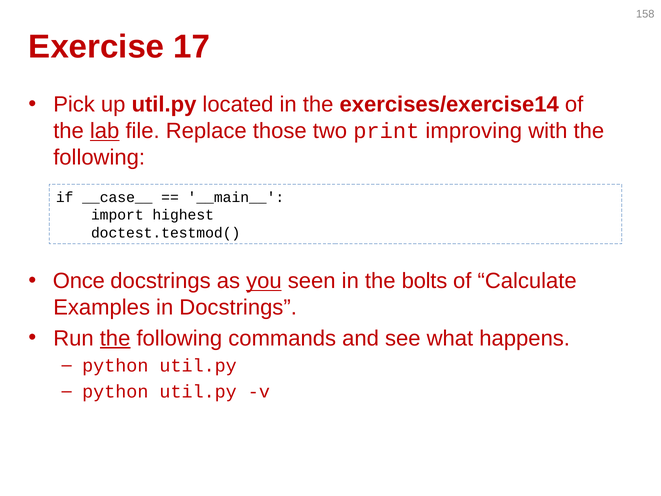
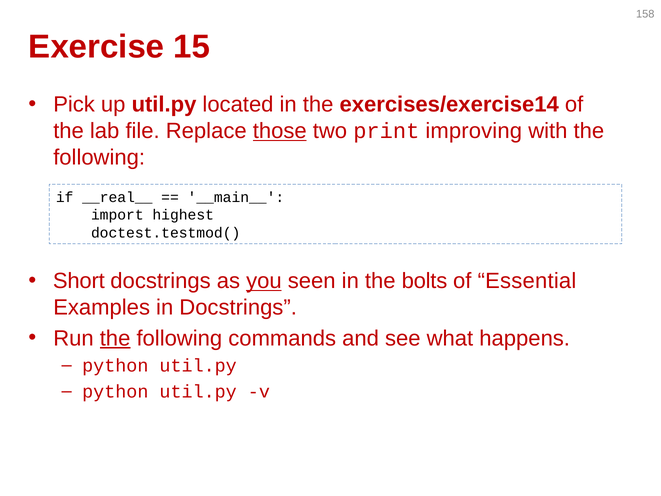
17: 17 -> 15
lab underline: present -> none
those underline: none -> present
__case__: __case__ -> __real__
Once: Once -> Short
Calculate: Calculate -> Essential
